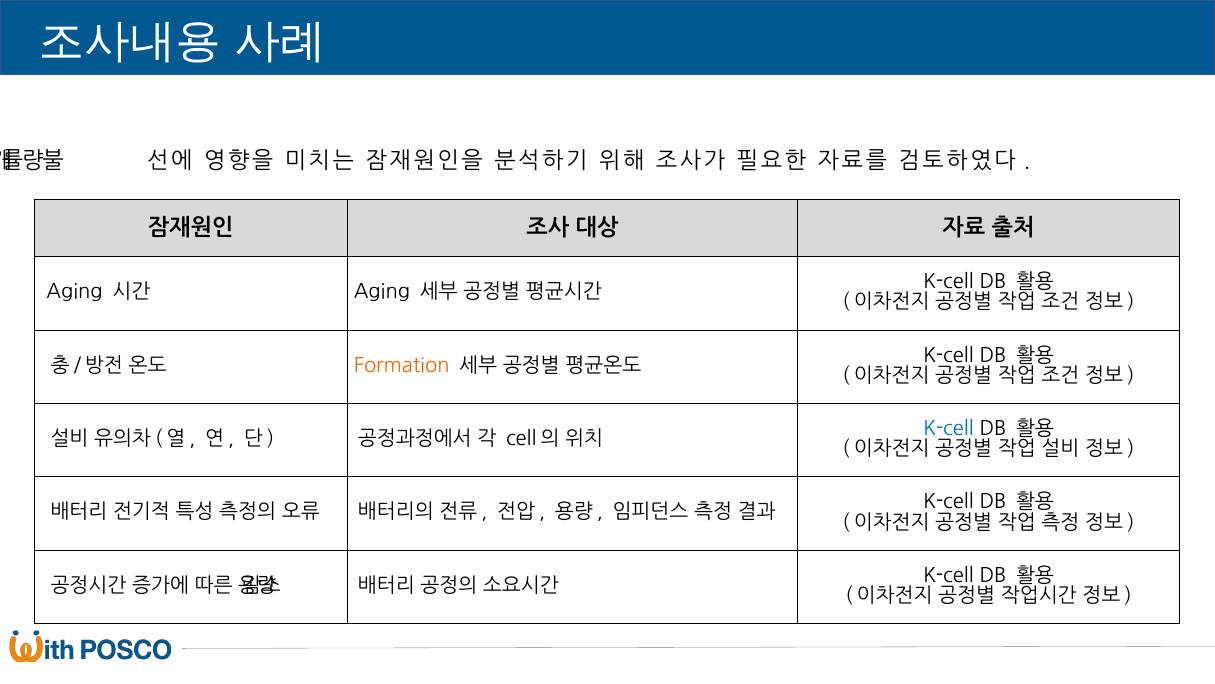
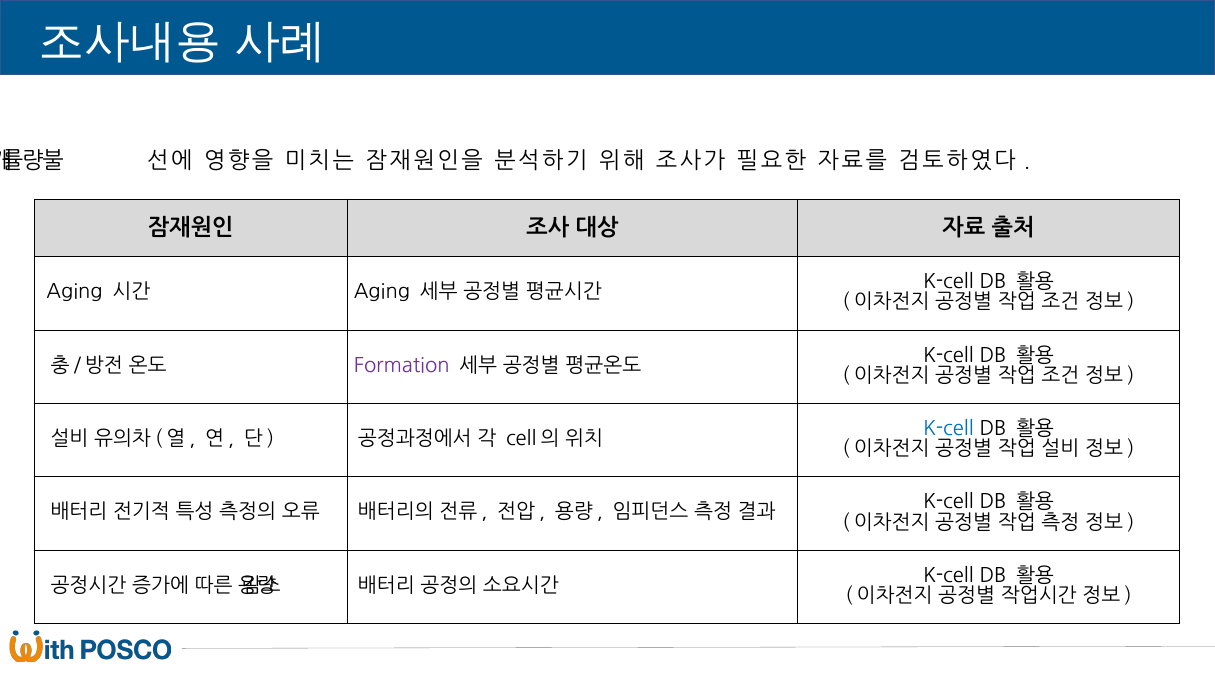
Formation colour: orange -> purple
